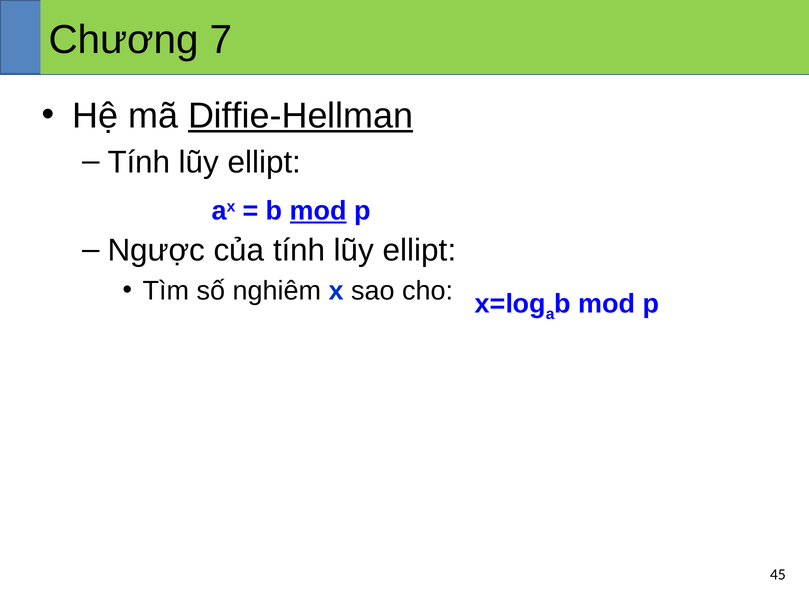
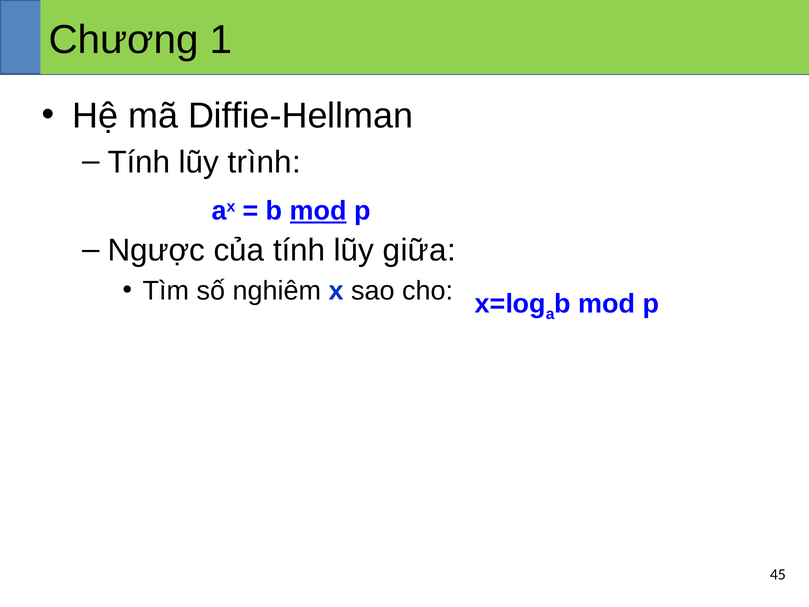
7: 7 -> 1
Diffie-Hellman underline: present -> none
ellipt at (264, 162): ellipt -> trình
của tính lũy ellipt: ellipt -> giữa
